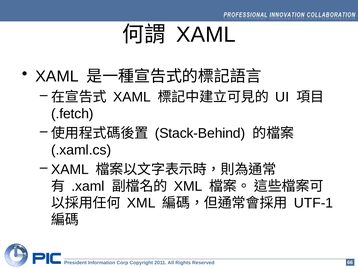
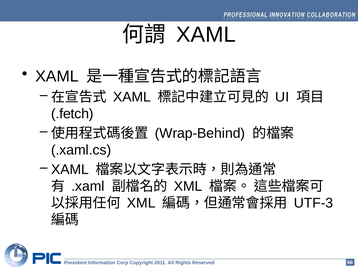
Stack-Behind: Stack-Behind -> Wrap-Behind
UTF-1: UTF-1 -> UTF-3
